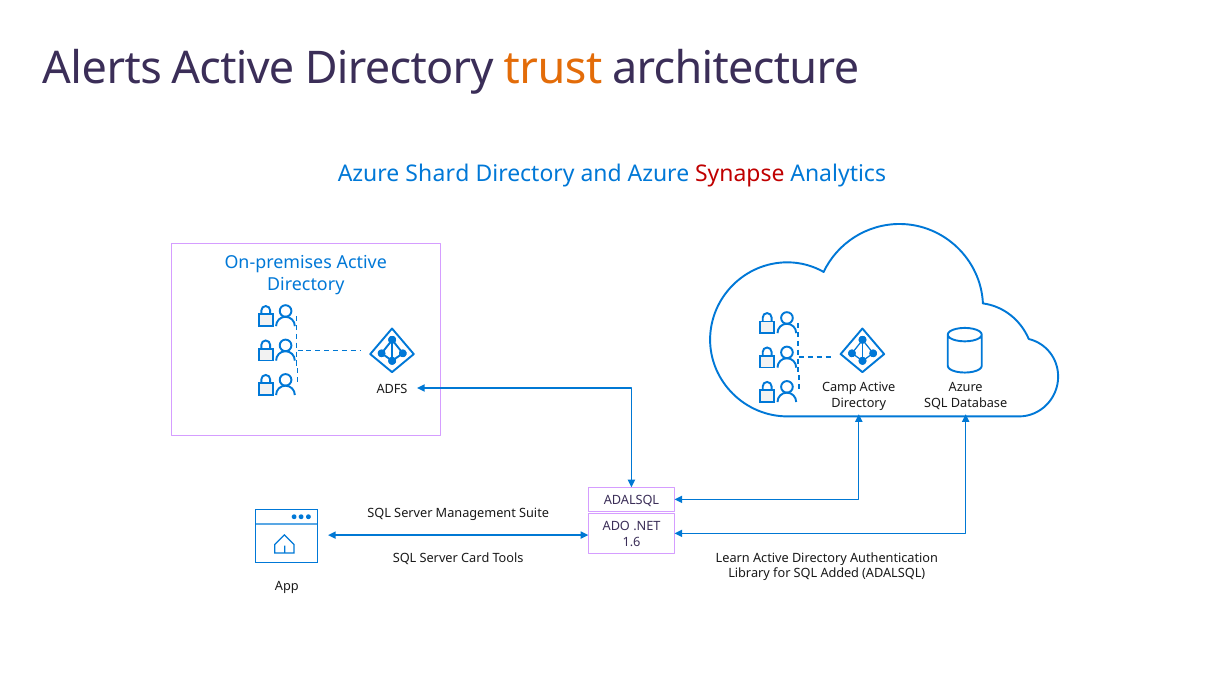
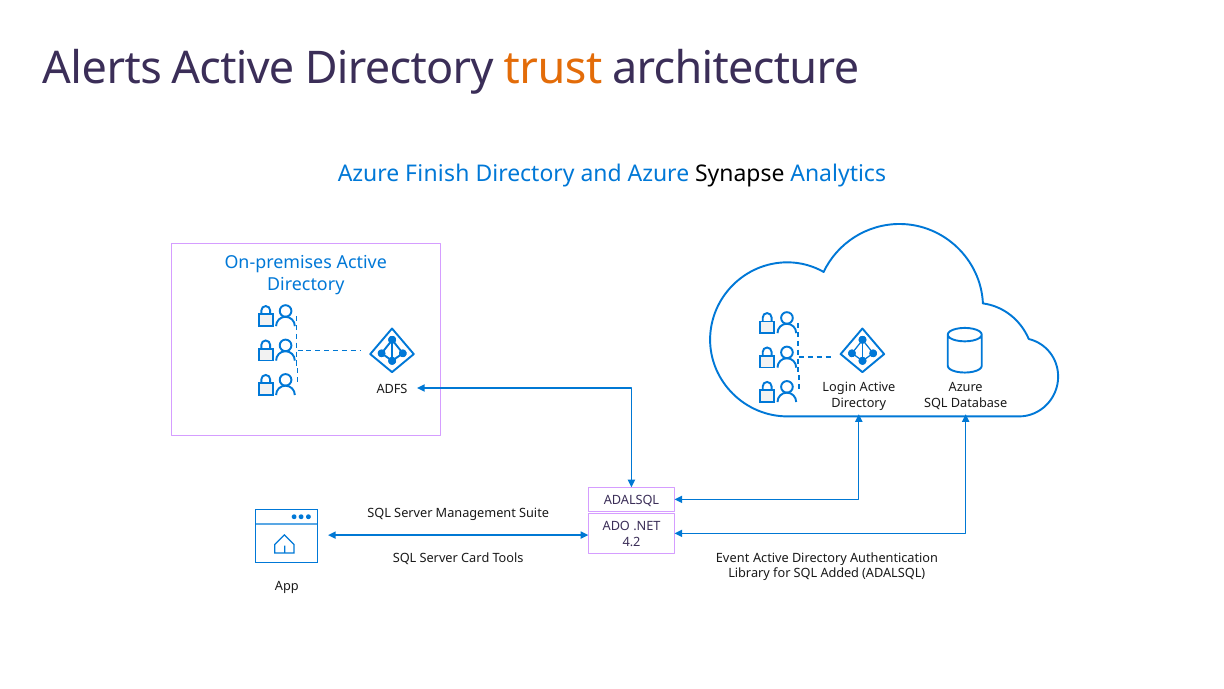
Shard: Shard -> Finish
Synapse colour: red -> black
Camp: Camp -> Login
1.6: 1.6 -> 4.2
Learn: Learn -> Event
